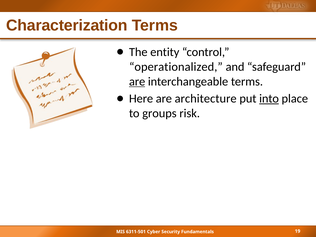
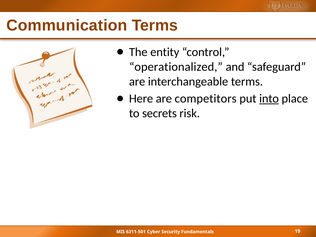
Characterization: Characterization -> Communication
are at (137, 81) underline: present -> none
architecture: architecture -> competitors
groups: groups -> secrets
